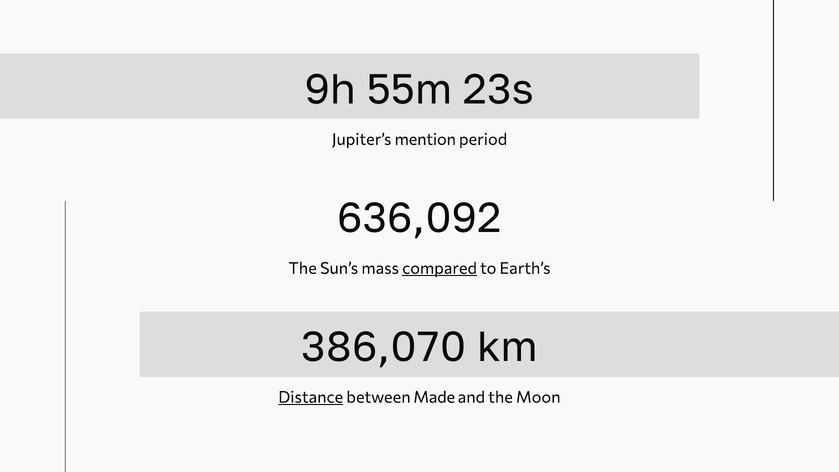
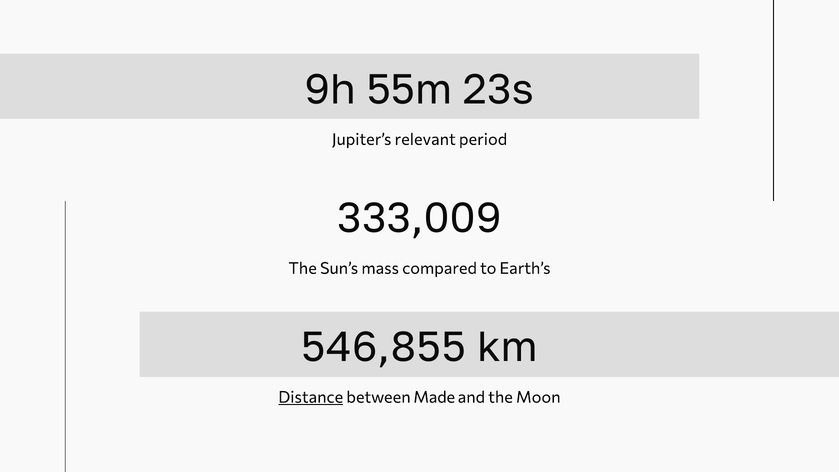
mention: mention -> relevant
636,092: 636,092 -> 333,009
compared underline: present -> none
386,070: 386,070 -> 546,855
